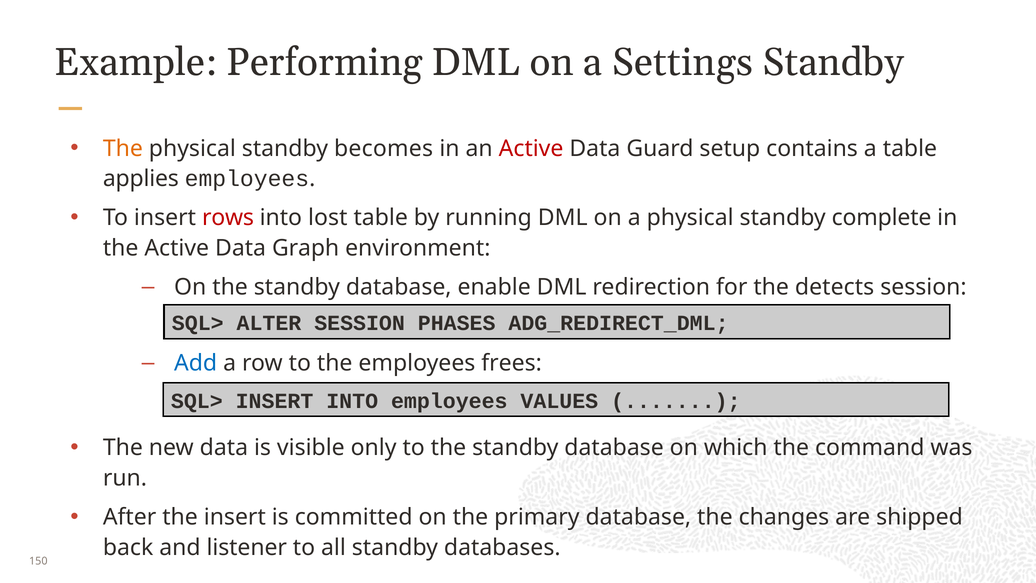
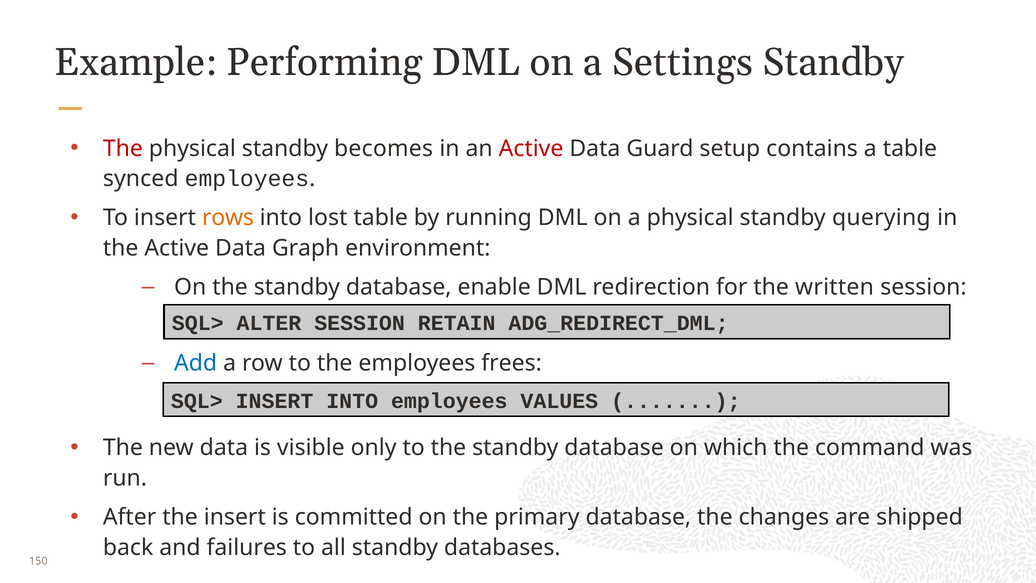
The at (123, 148) colour: orange -> red
applies: applies -> synced
rows colour: red -> orange
complete: complete -> querying
detects: detects -> written
PHASES: PHASES -> RETAIN
listener: listener -> failures
